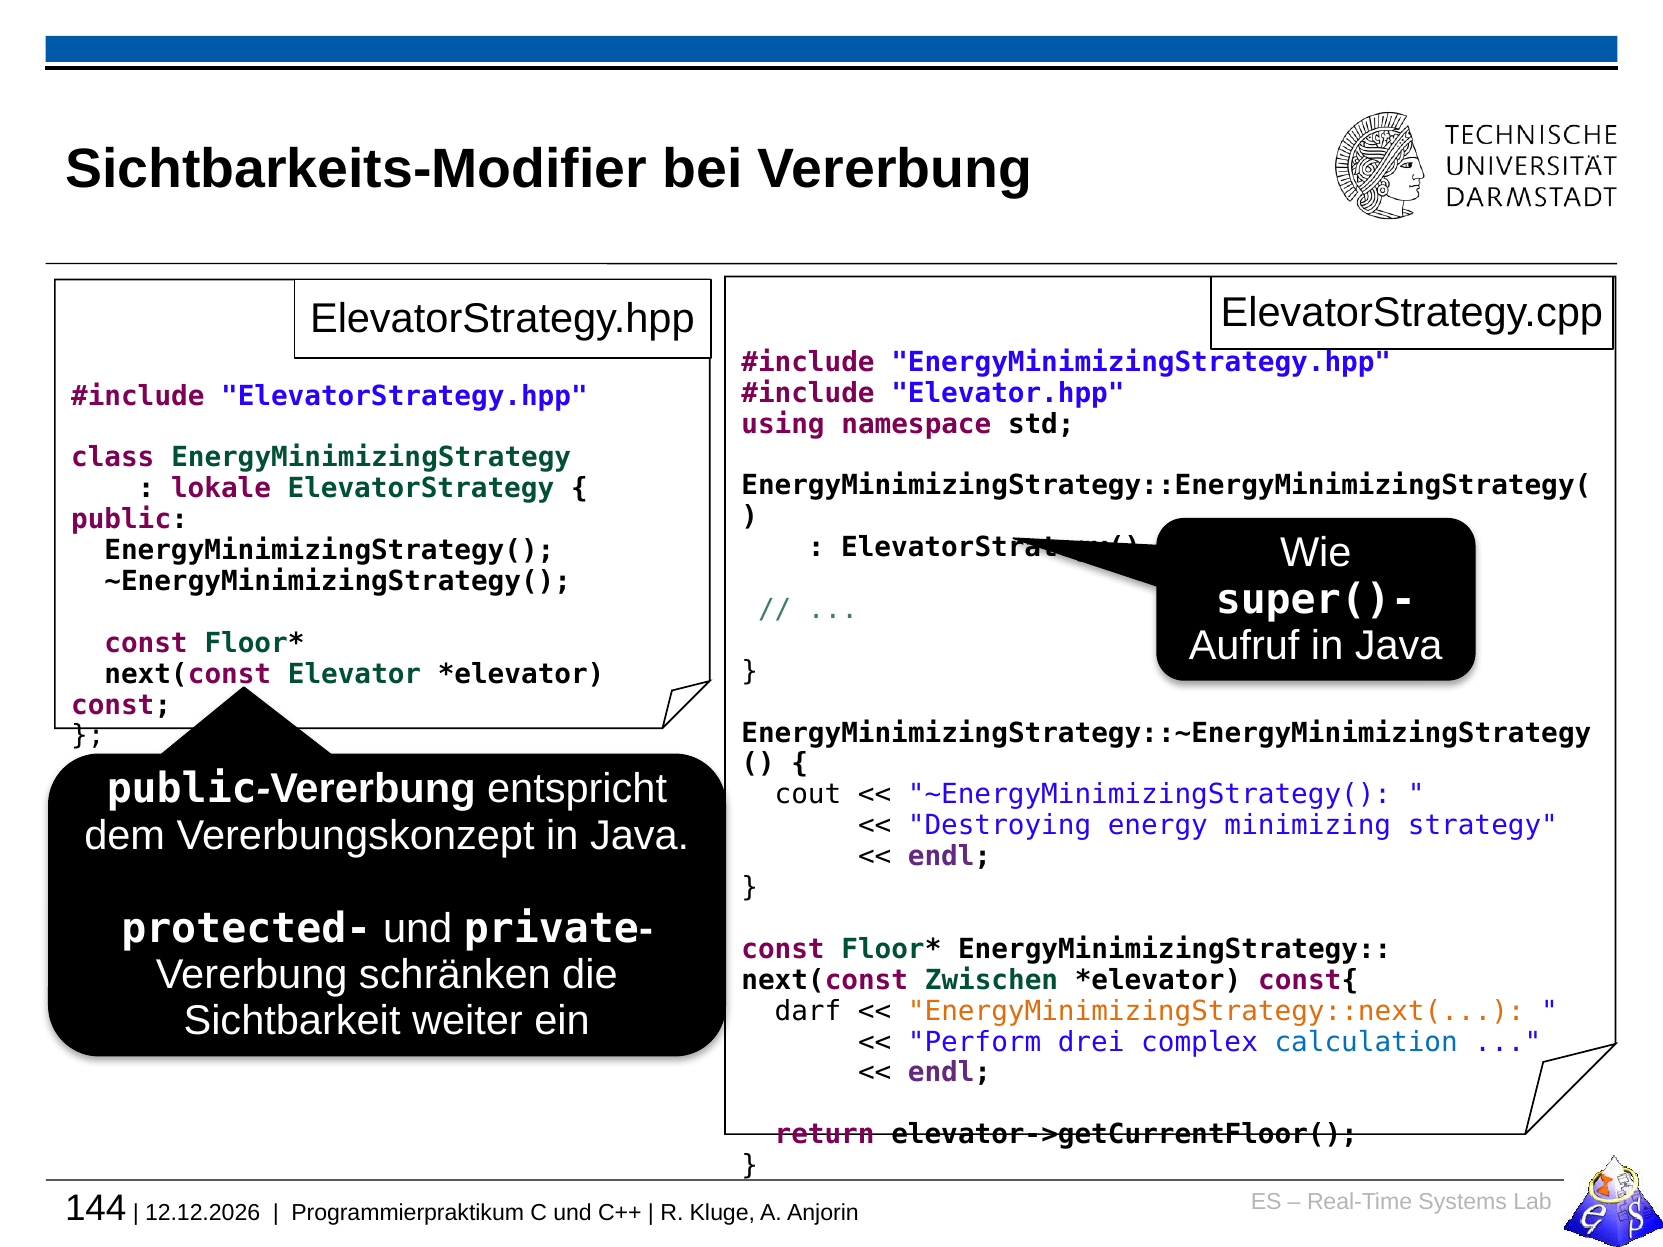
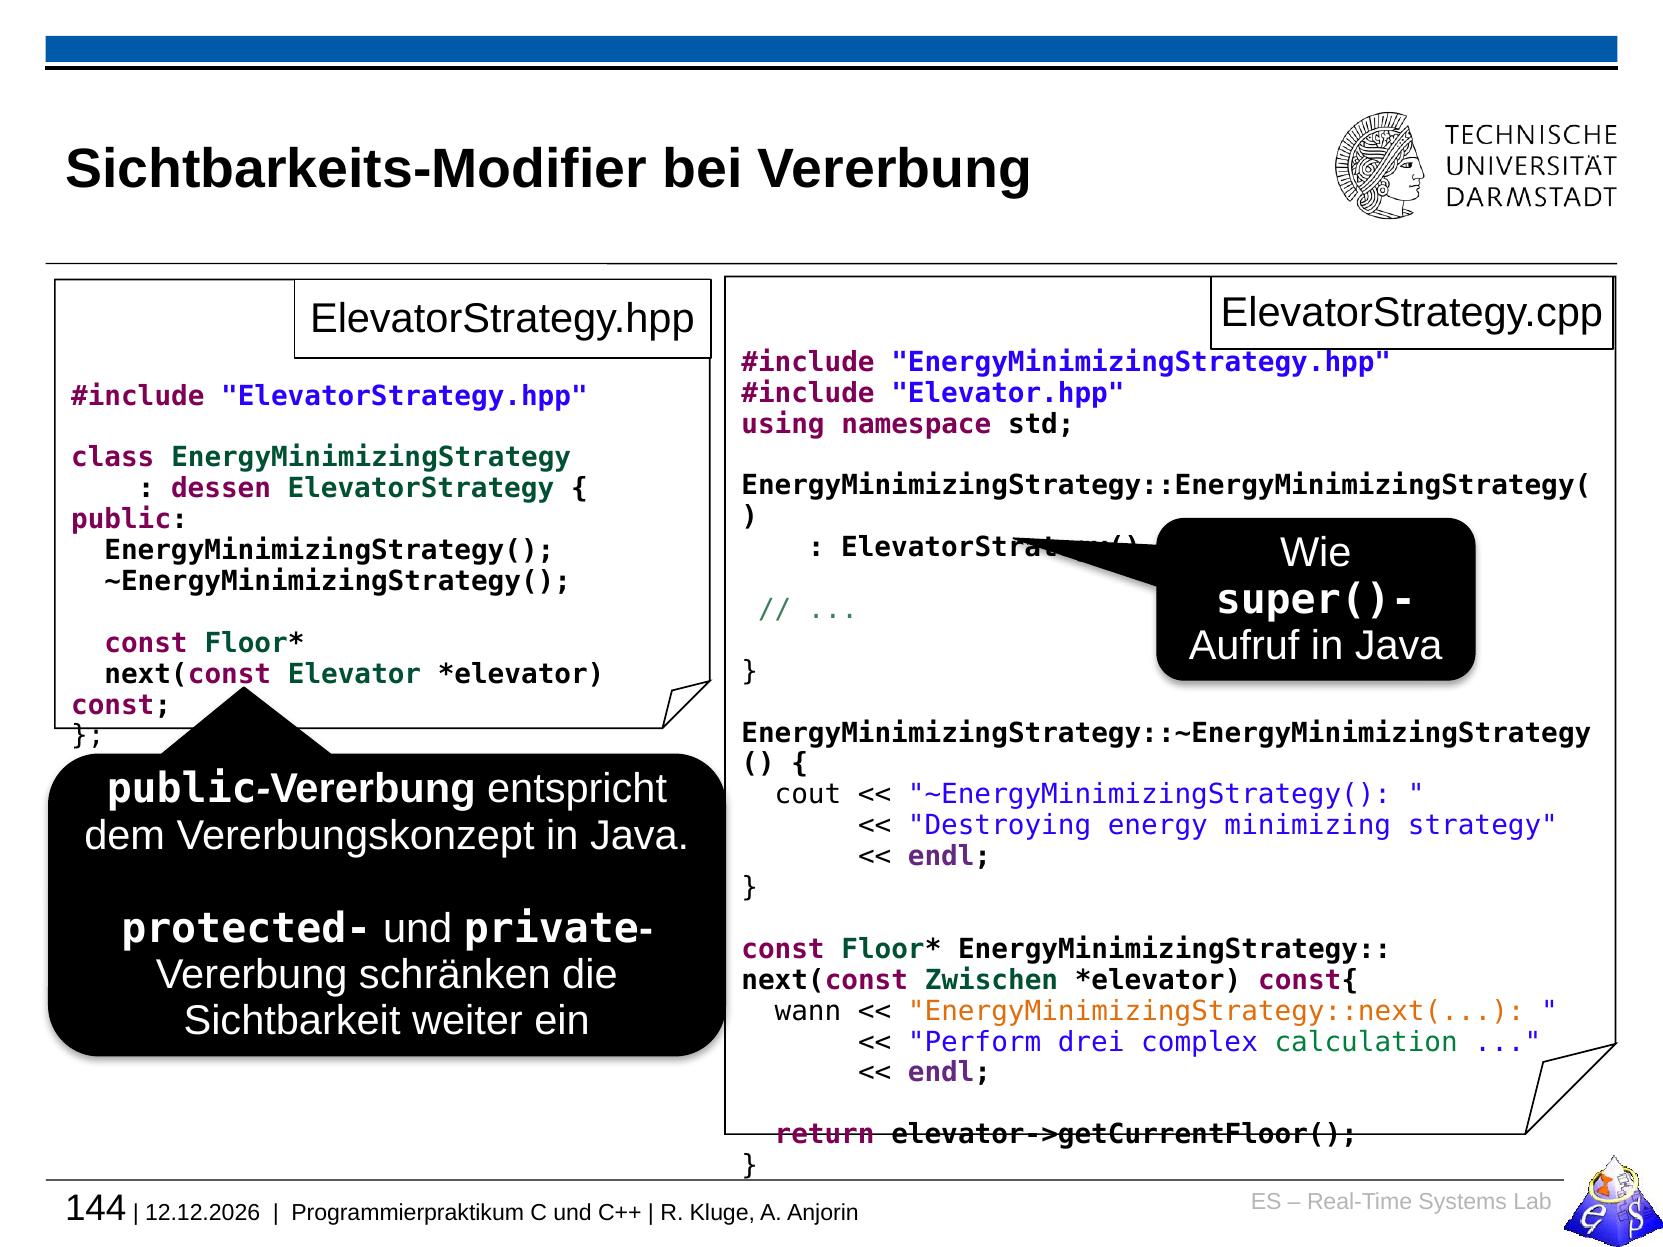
lokale: lokale -> dessen
darf: darf -> wann
calculation colour: blue -> green
